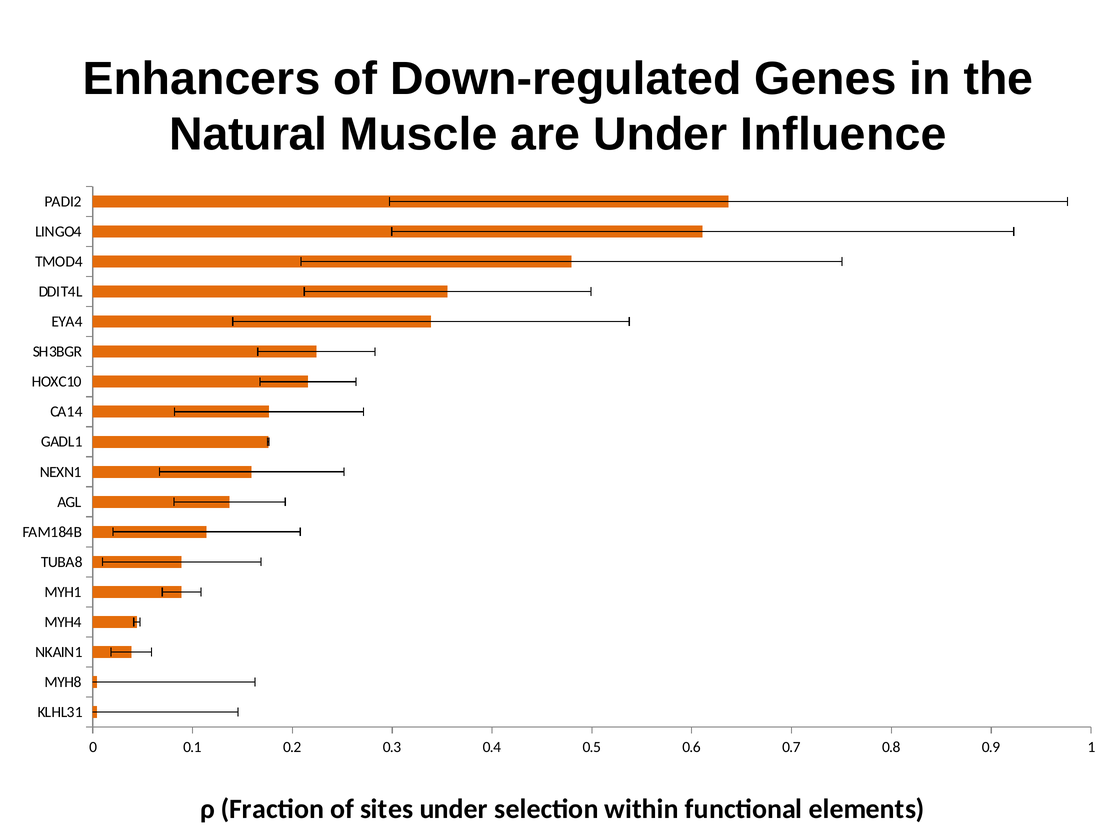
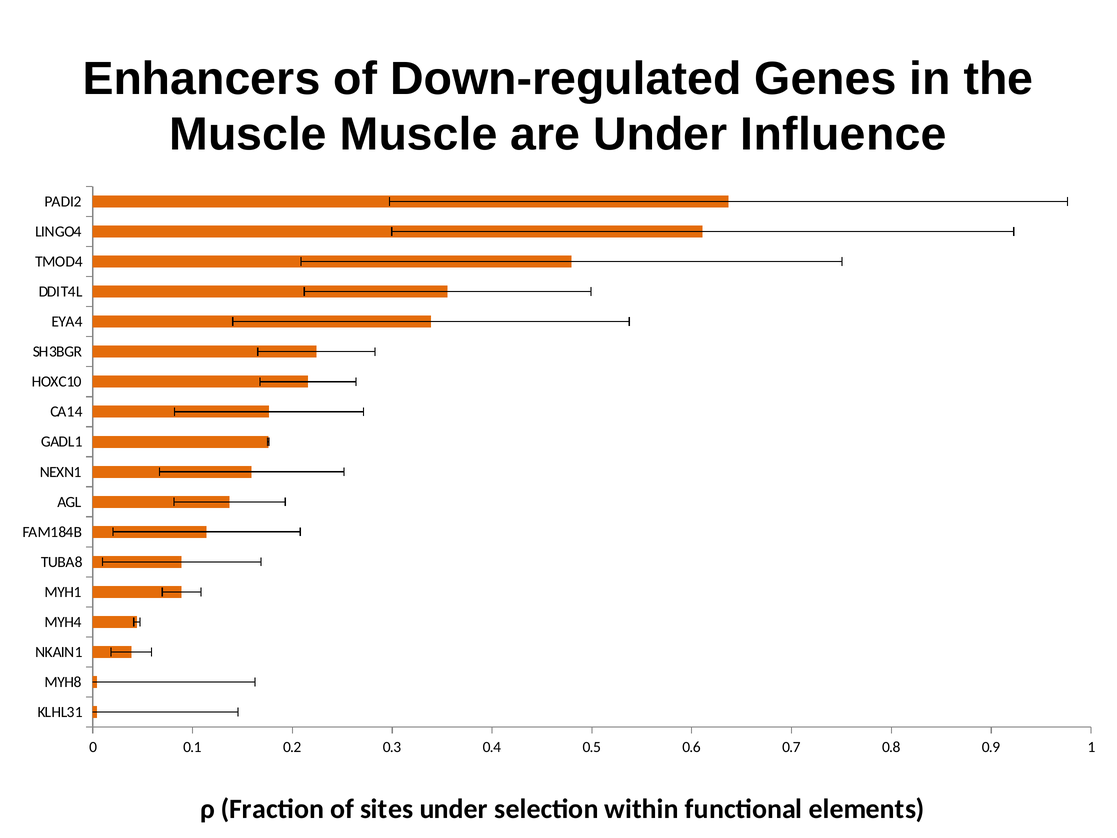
Natural at (248, 135): Natural -> Muscle
